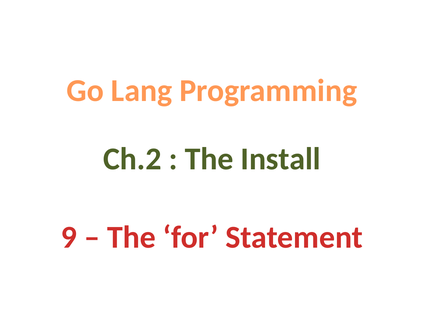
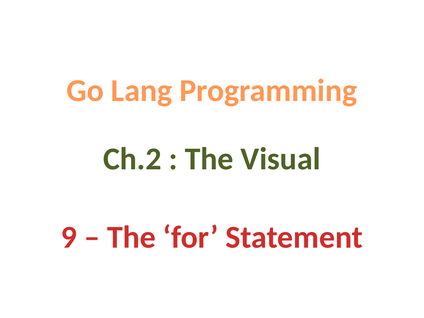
Install: Install -> Visual
